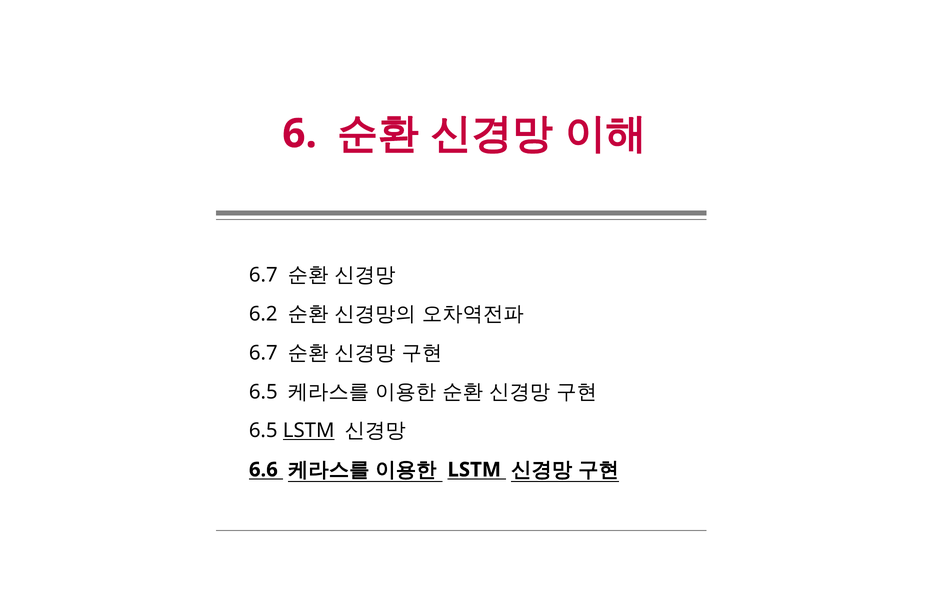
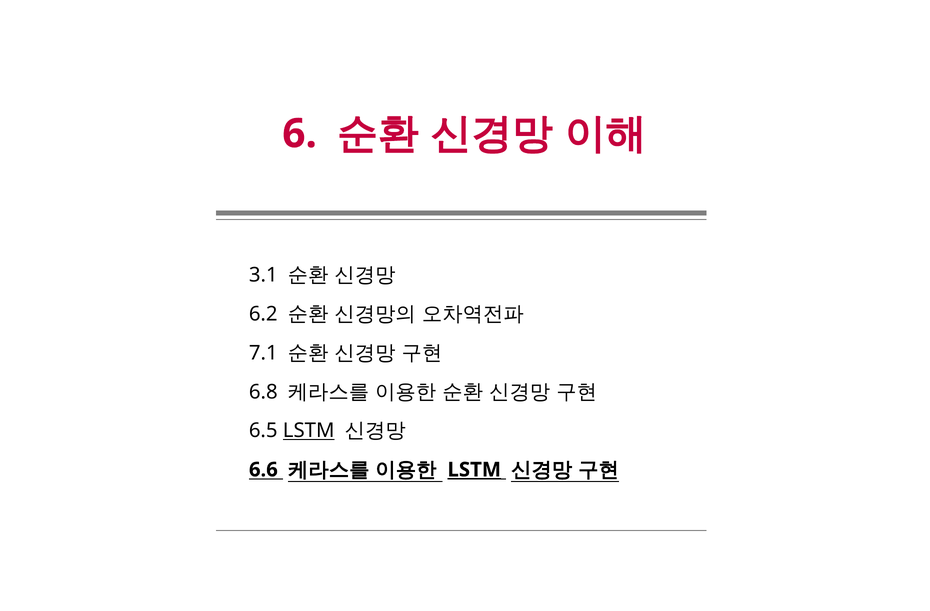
6.7 at (263, 275): 6.7 -> 3.1
6.7 at (263, 353): 6.7 -> 7.1
6.5 at (263, 392): 6.5 -> 6.8
LSTM at (474, 470) underline: none -> present
